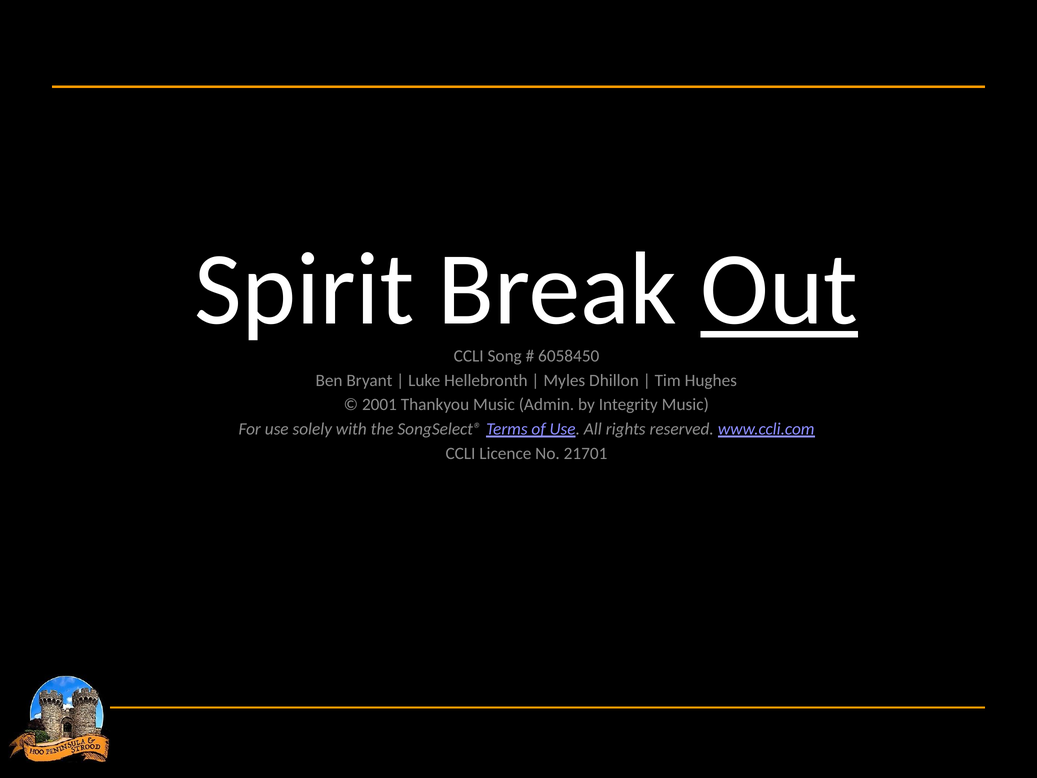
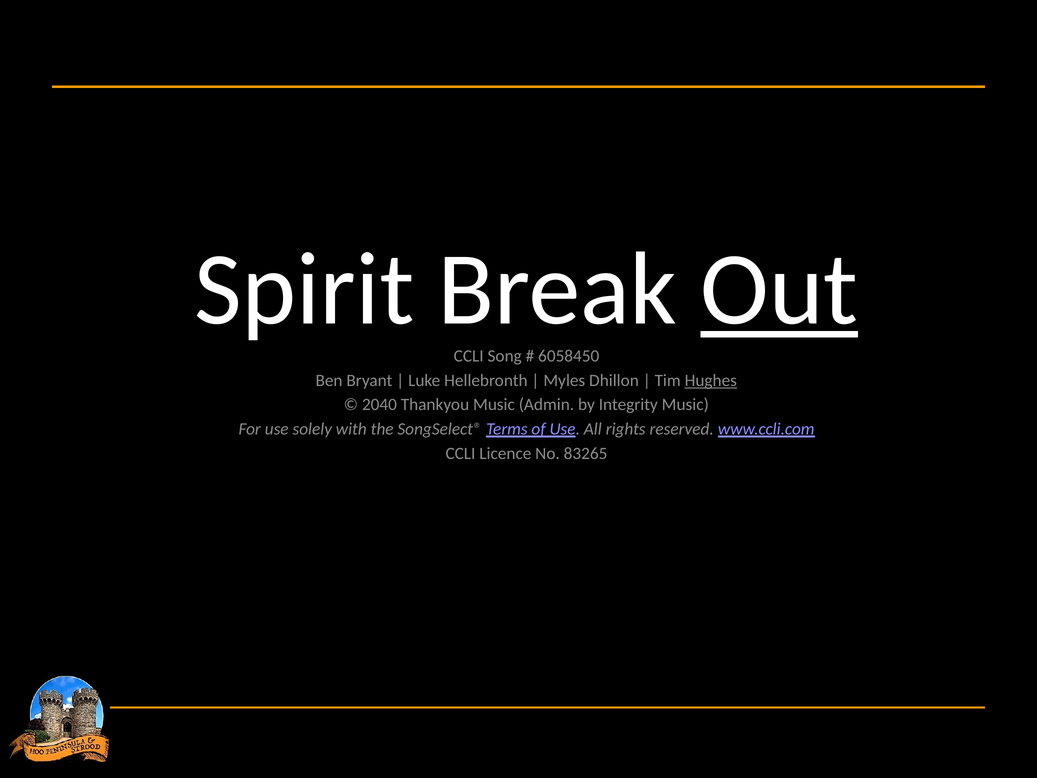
Hughes underline: none -> present
2001: 2001 -> 2040
21701: 21701 -> 83265
